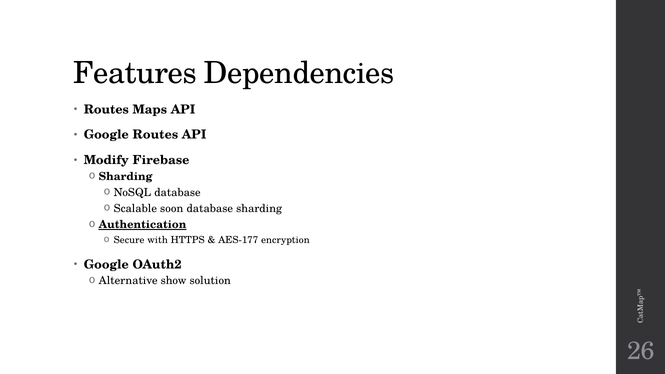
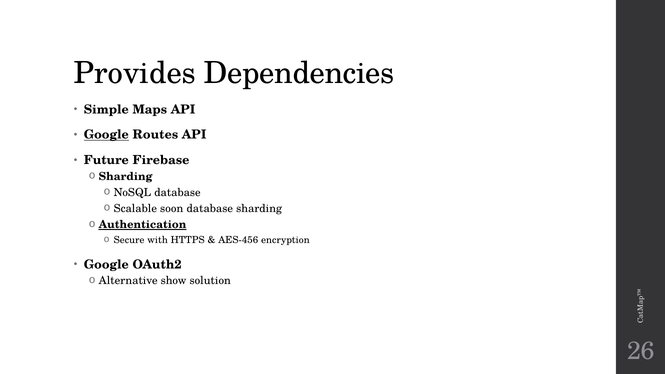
Features: Features -> Provides
Routes at (106, 109): Routes -> Simple
Google at (106, 135) underline: none -> present
Modify: Modify -> Future
AES-177: AES-177 -> AES-456
